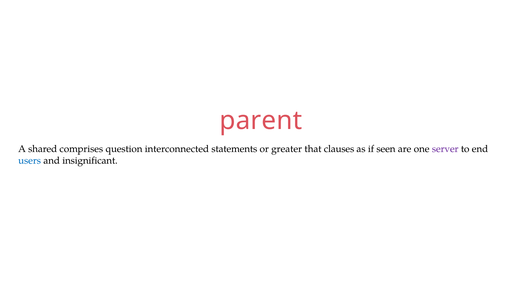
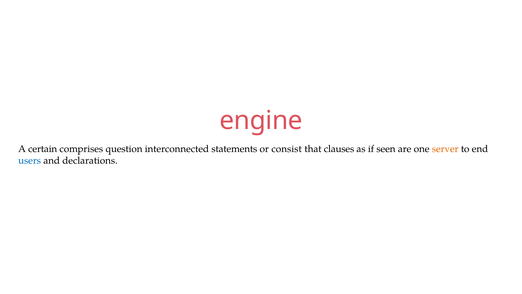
parent: parent -> engine
shared: shared -> certain
greater: greater -> consist
server colour: purple -> orange
insignificant: insignificant -> declarations
